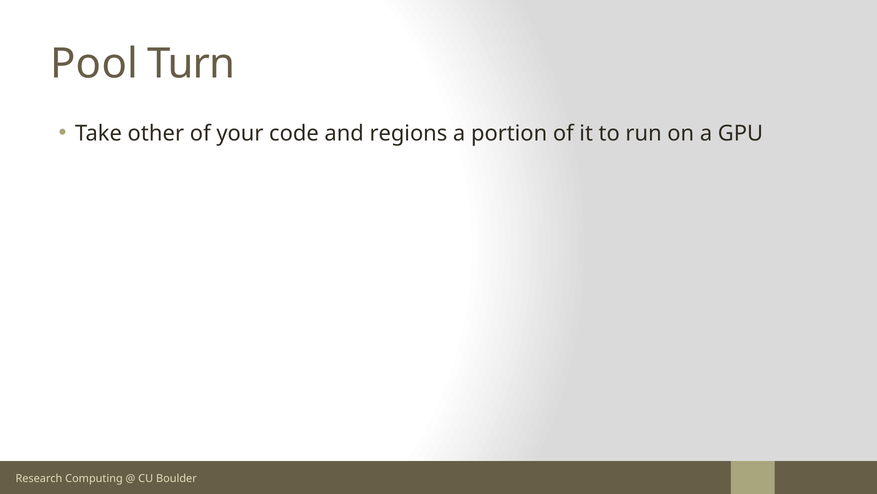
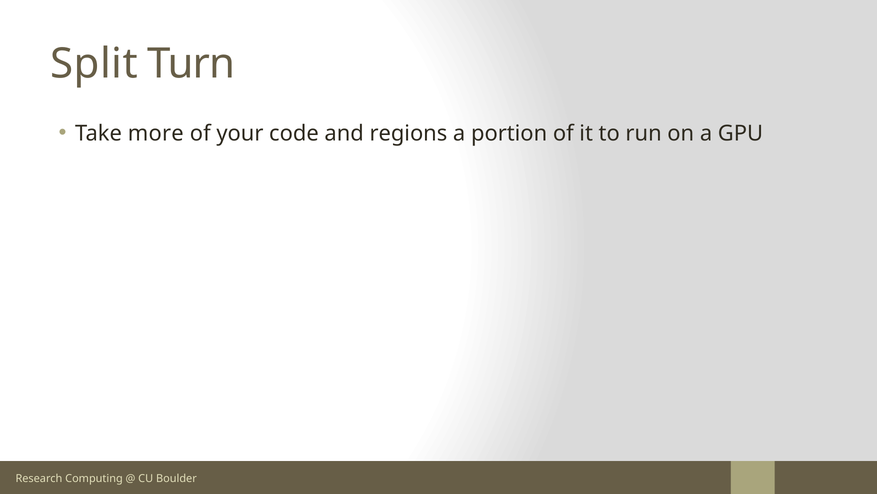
Pool: Pool -> Split
other: other -> more
